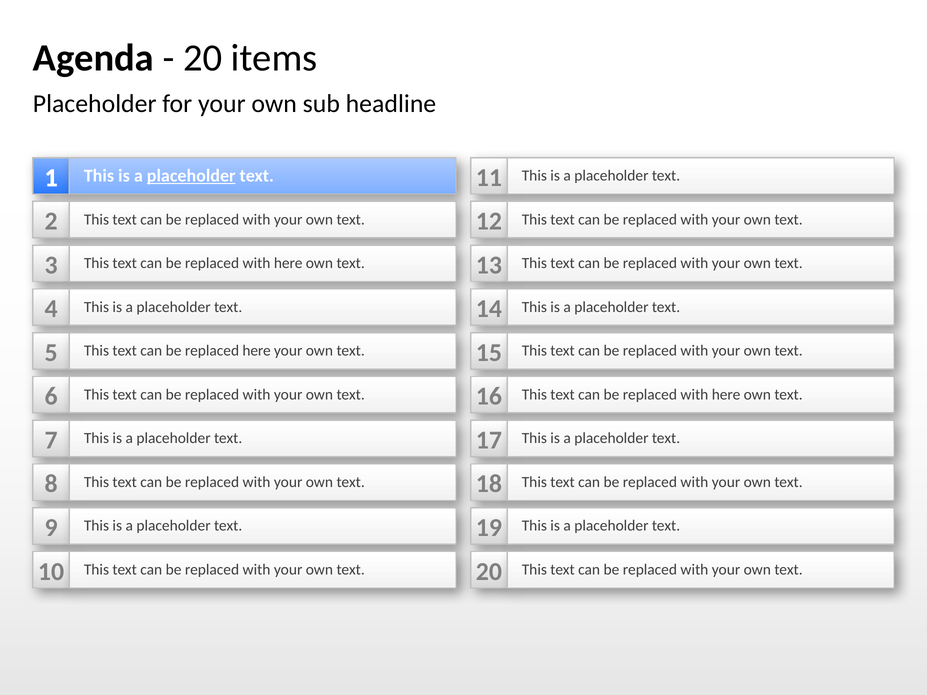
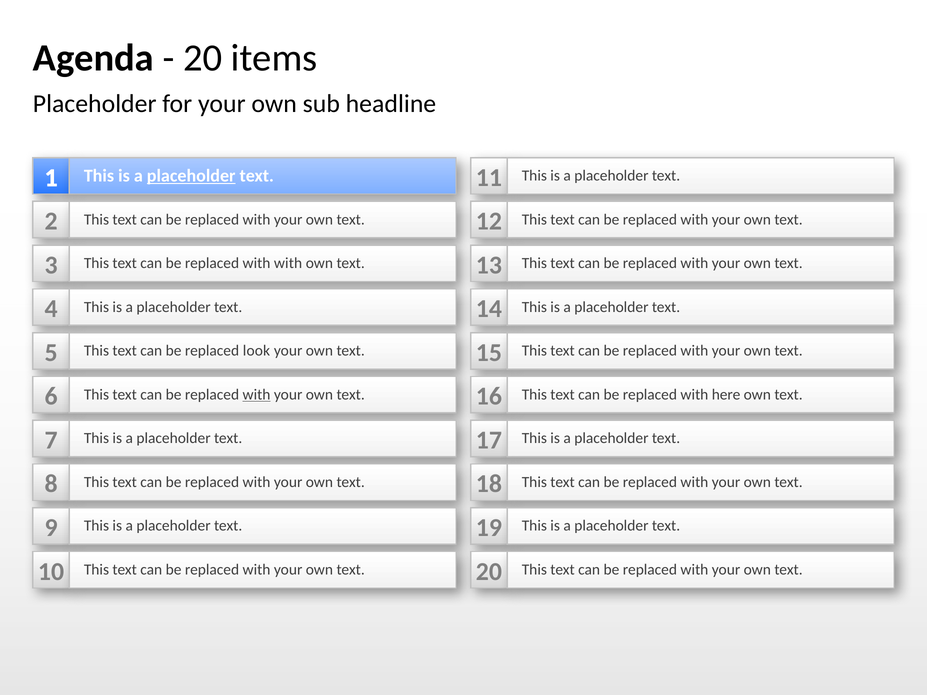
here at (288, 263): here -> with
replaced here: here -> look
with at (257, 395) underline: none -> present
